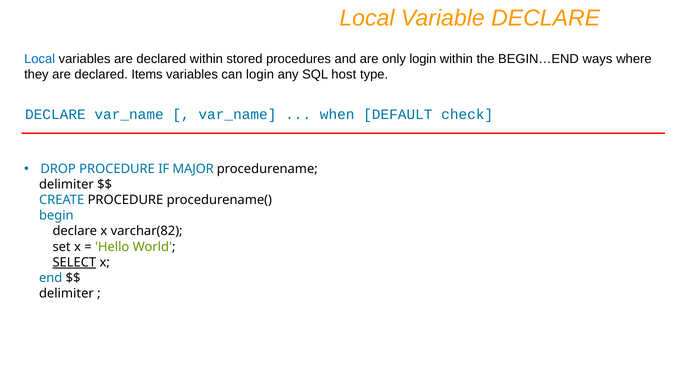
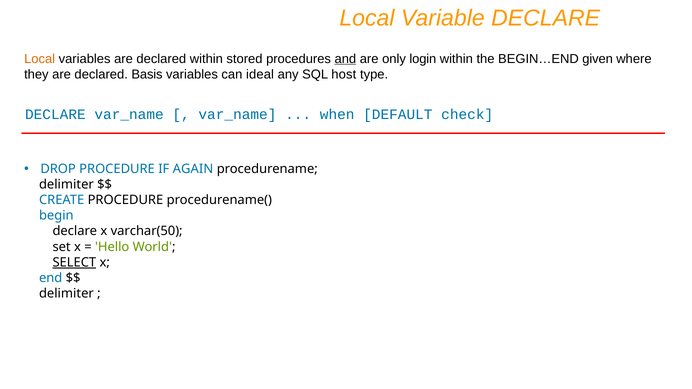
Local at (40, 59) colour: blue -> orange
and underline: none -> present
ways: ways -> given
Items: Items -> Basis
can login: login -> ideal
MAJOR: MAJOR -> AGAIN
varchar(82: varchar(82 -> varchar(50
